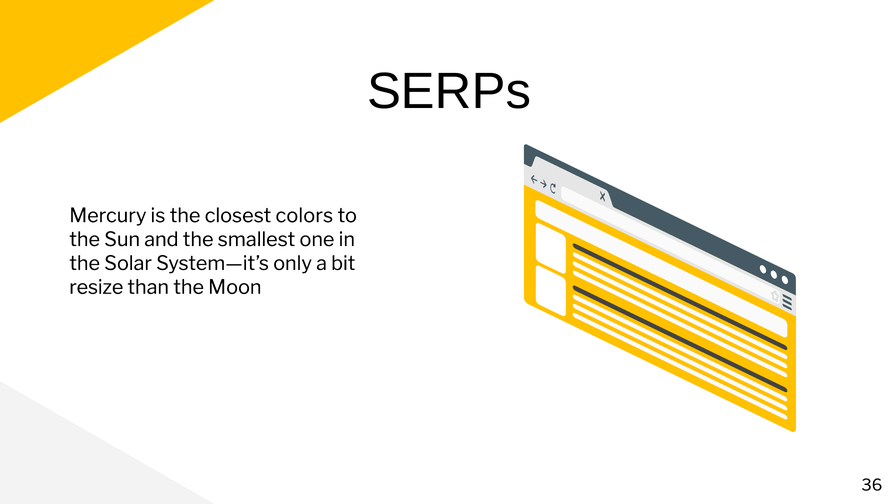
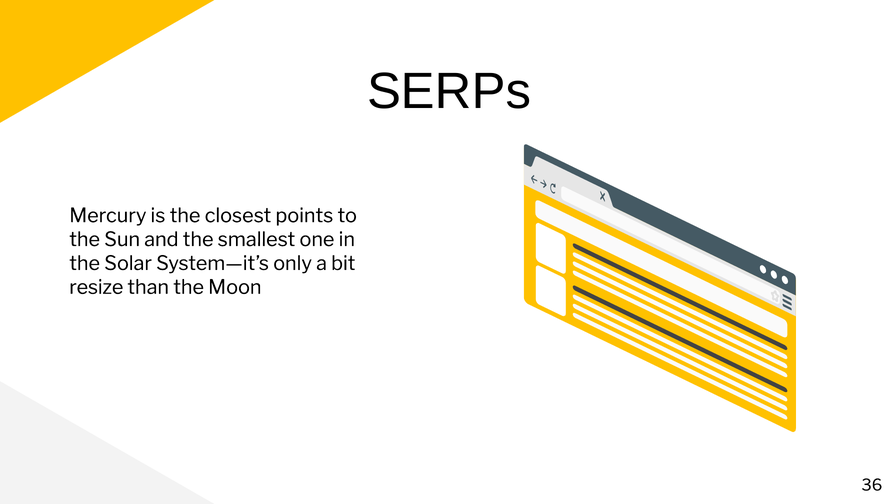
colors: colors -> points
